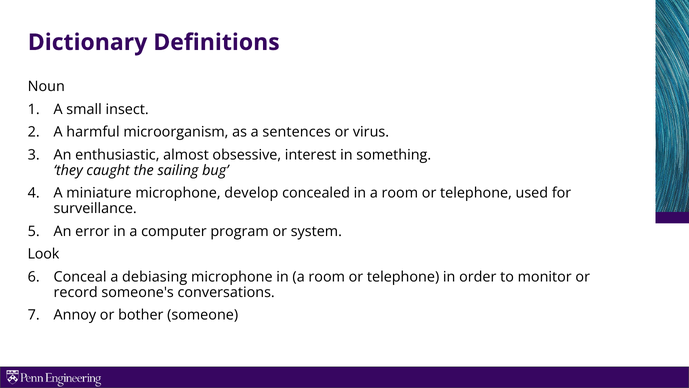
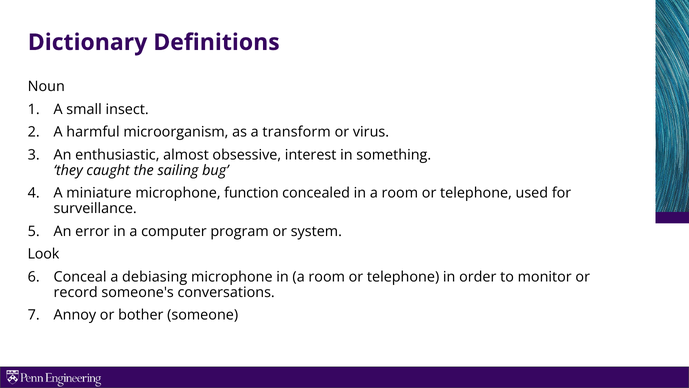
sentences: sentences -> transform
develop: develop -> function
